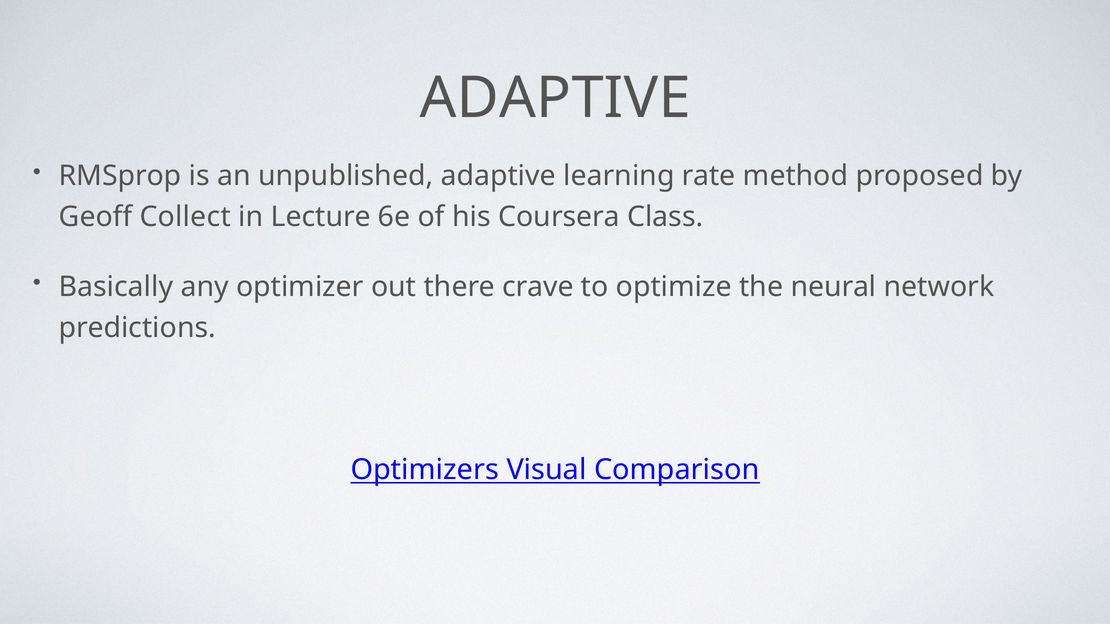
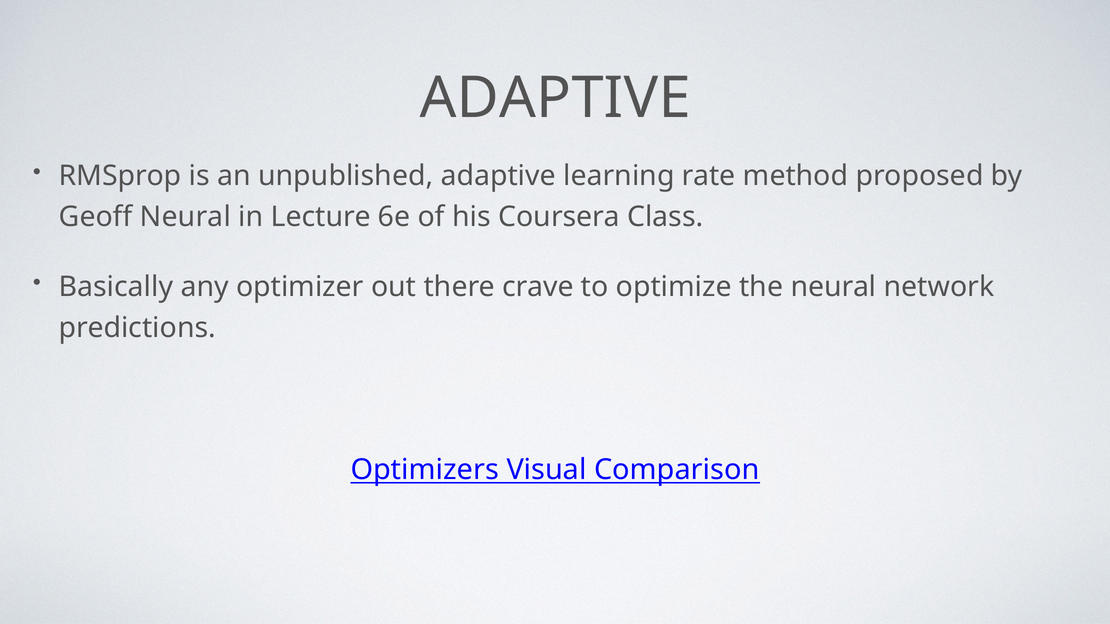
Geoff Collect: Collect -> Neural
